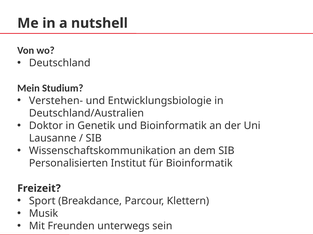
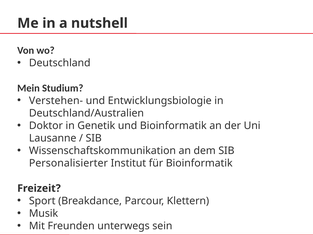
Personalisierten: Personalisierten -> Personalisierter
